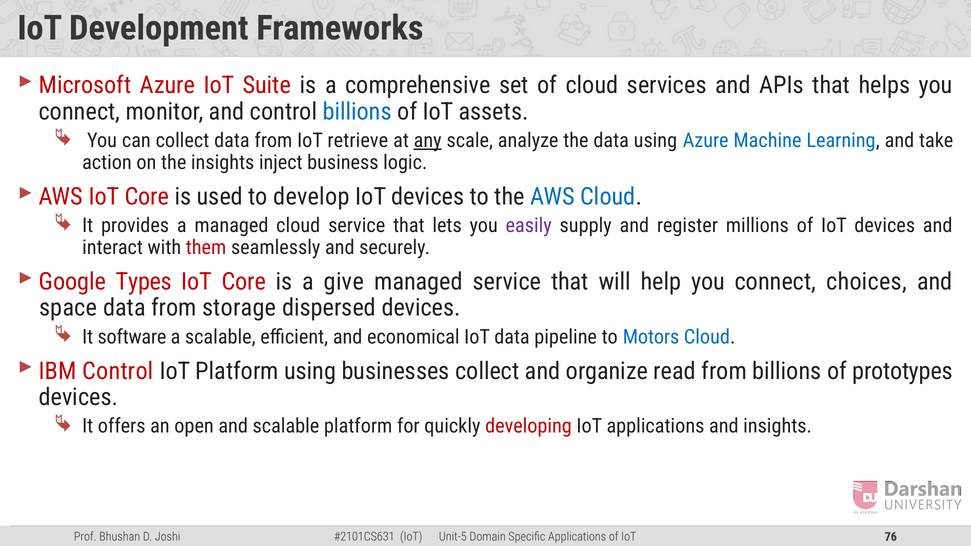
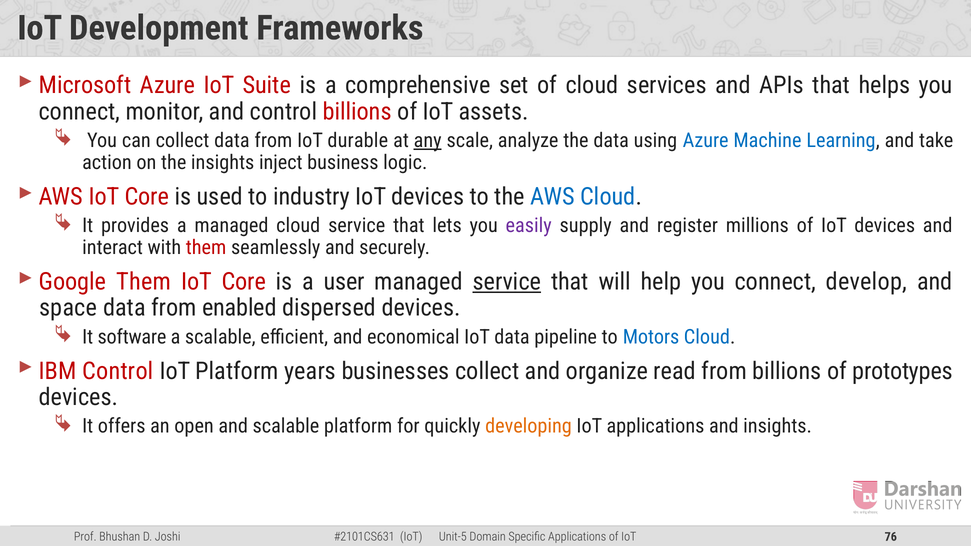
billions at (357, 112) colour: blue -> red
retrieve: retrieve -> durable
develop: develop -> industry
Google Types: Types -> Them
give: give -> user
service at (507, 282) underline: none -> present
choices: choices -> develop
storage: storage -> enabled
Platform using: using -> years
developing colour: red -> orange
